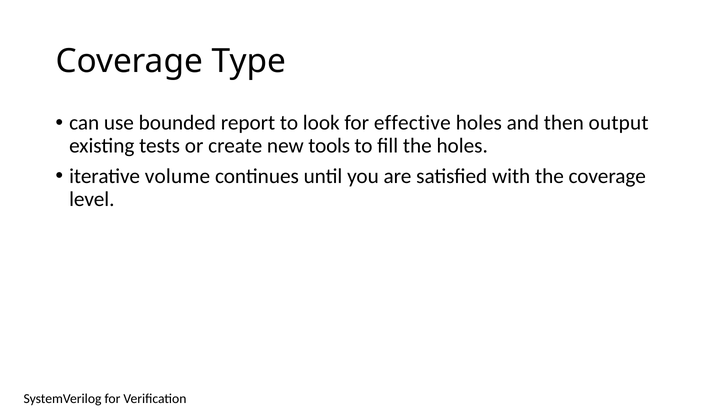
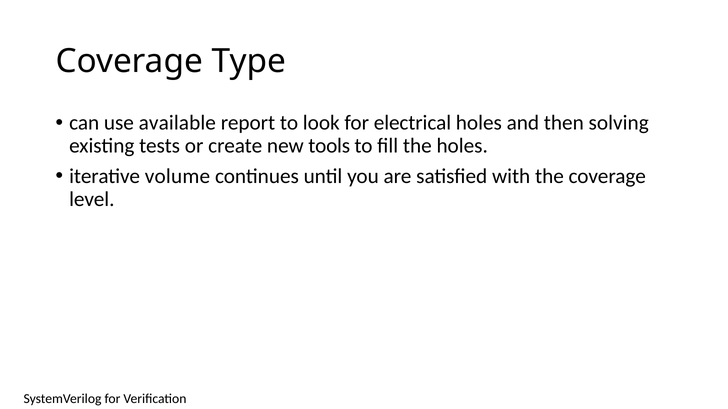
bounded: bounded -> available
effective: effective -> electrical
output: output -> solving
